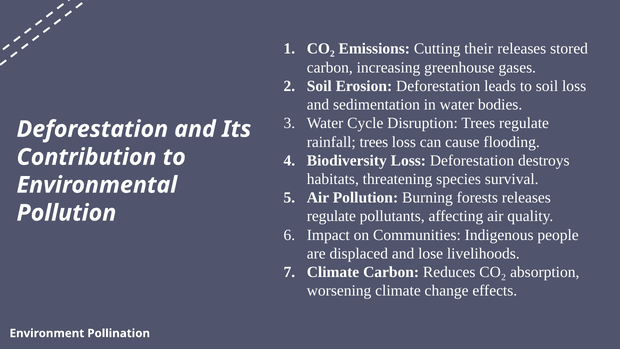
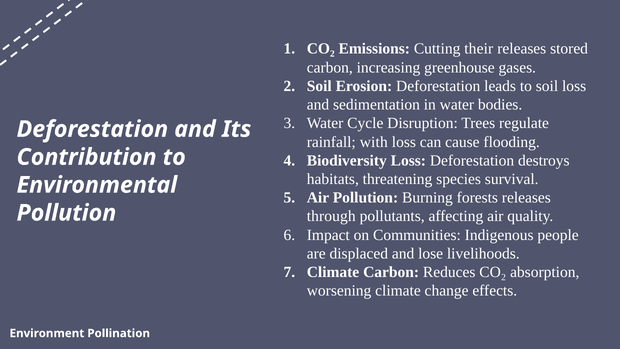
rainfall trees: trees -> with
regulate at (331, 216): regulate -> through
